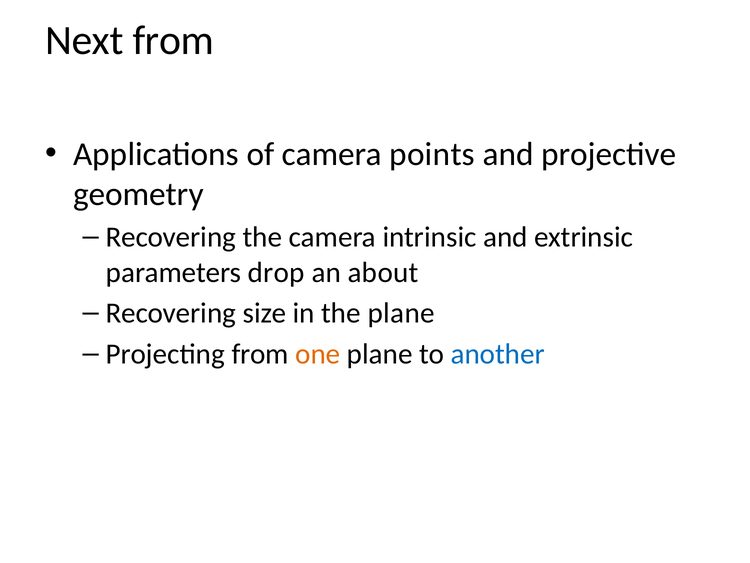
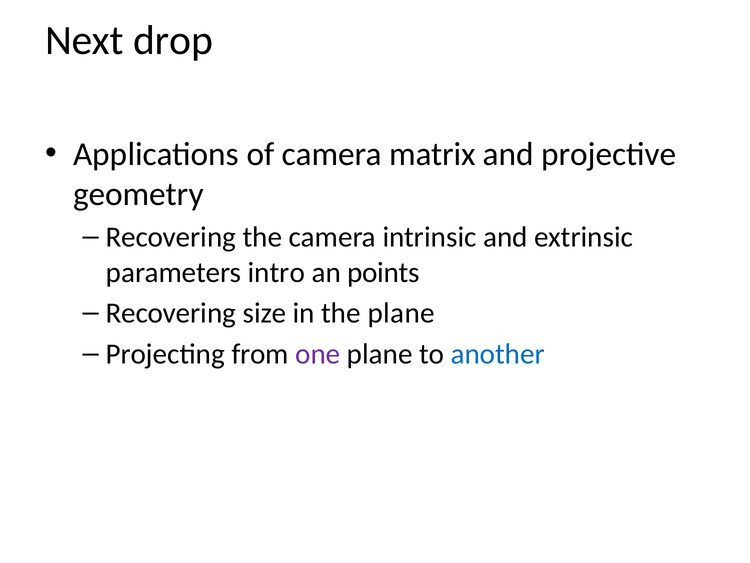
Next from: from -> drop
points: points -> matrix
drop: drop -> intro
about: about -> points
one colour: orange -> purple
